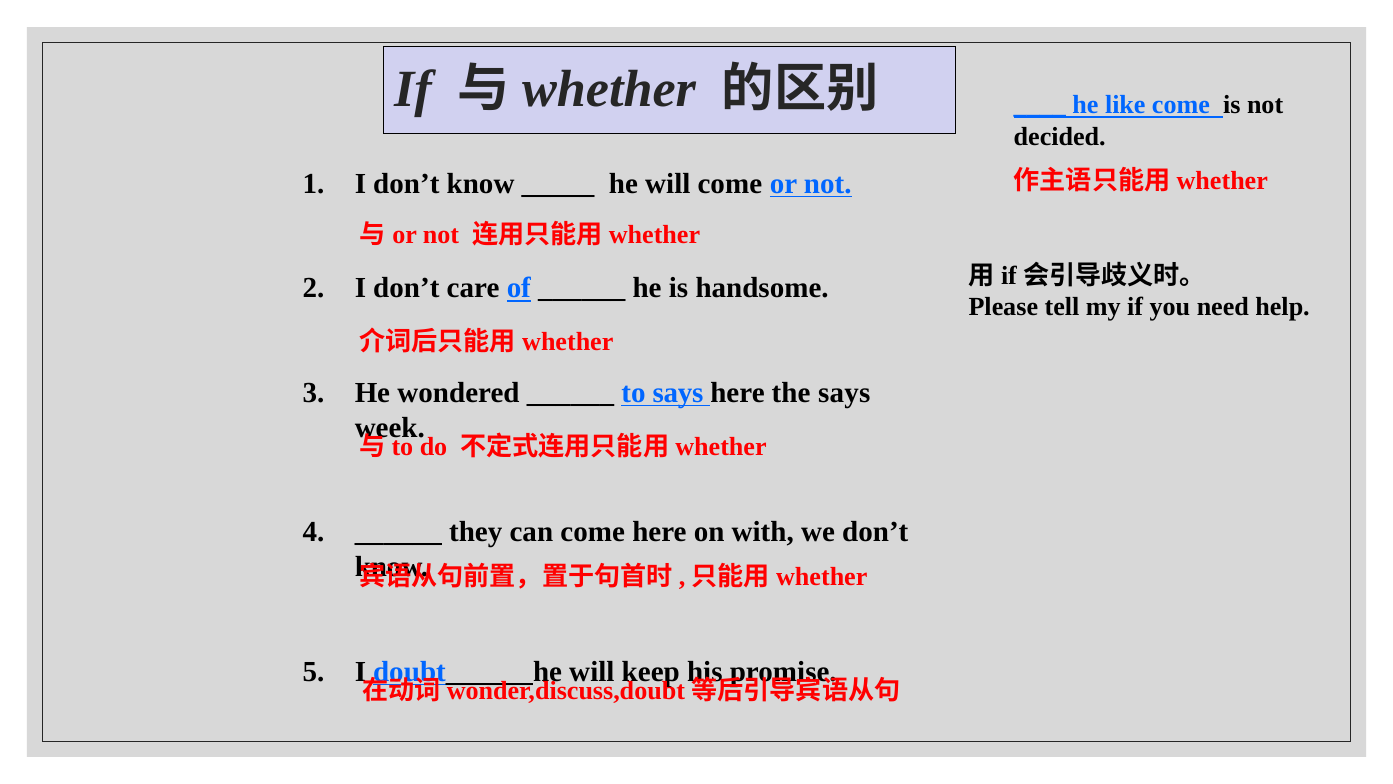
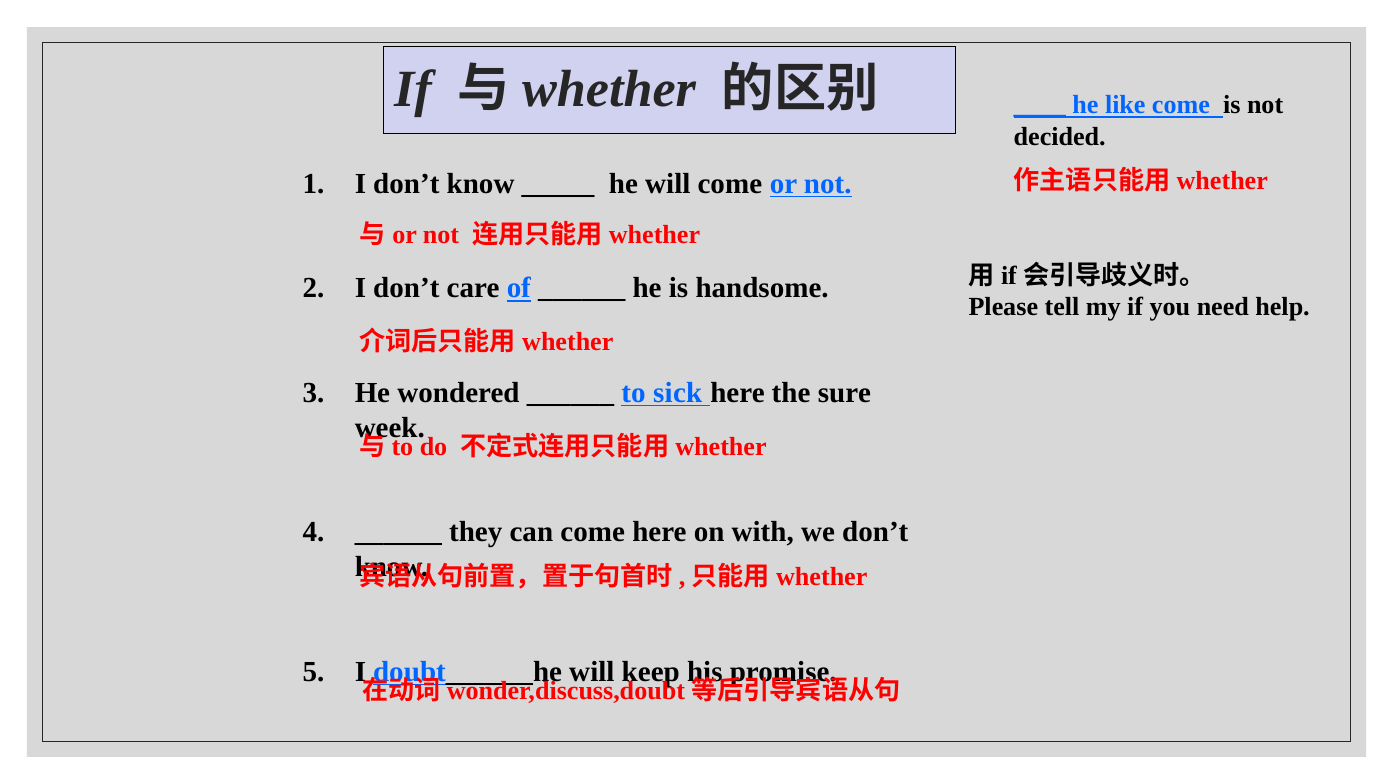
to says: says -> sick
the says: says -> sure
